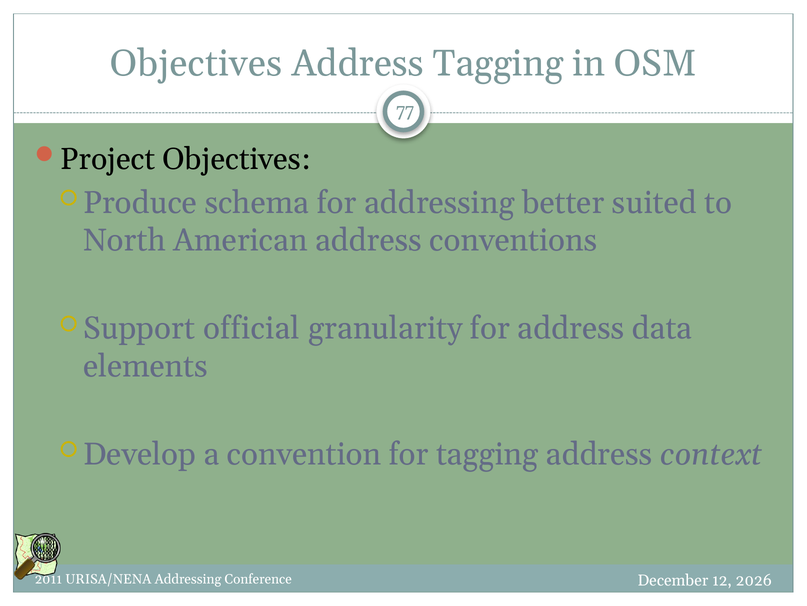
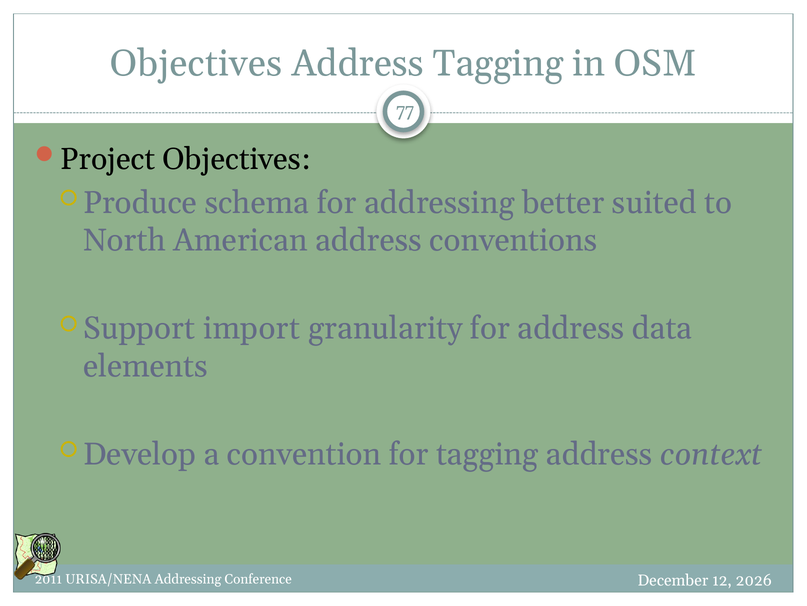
official: official -> import
